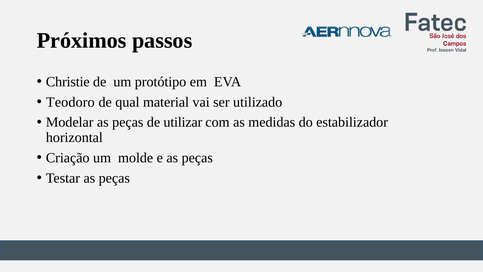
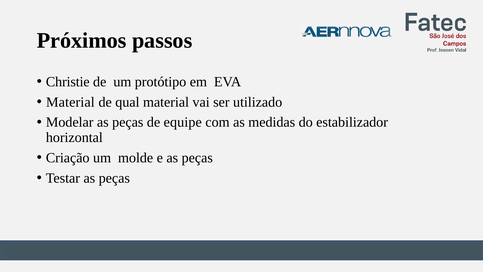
Teodoro at (70, 102): Teodoro -> Material
utilizar: utilizar -> equipe
